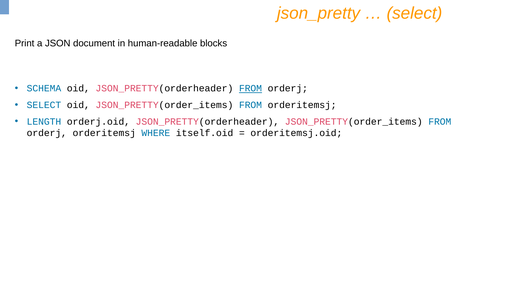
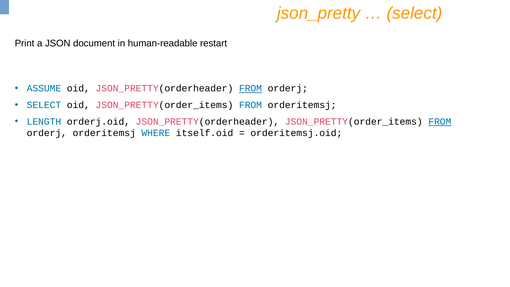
blocks: blocks -> restart
SCHEMA: SCHEMA -> ASSUME
FROM at (440, 122) underline: none -> present
